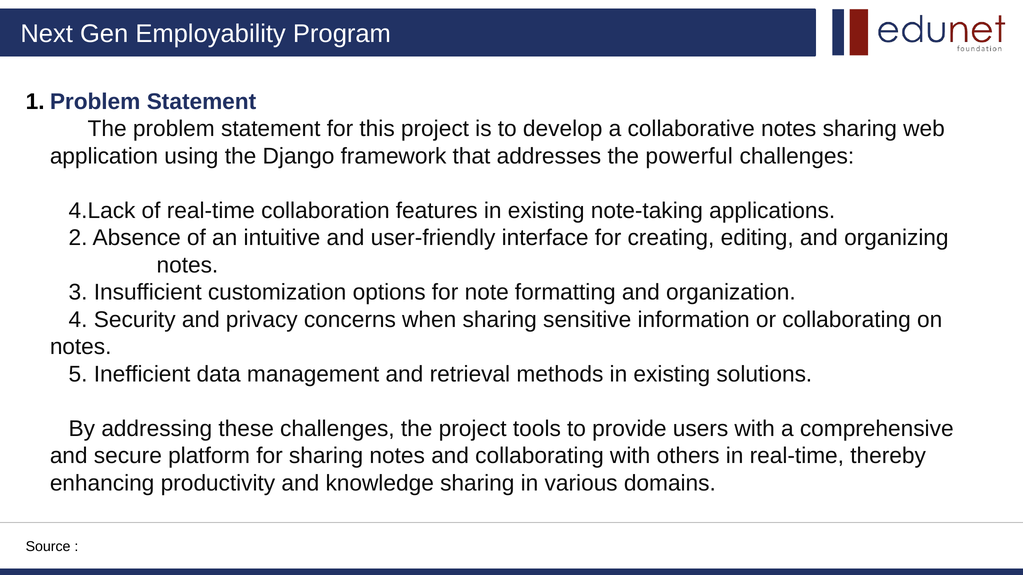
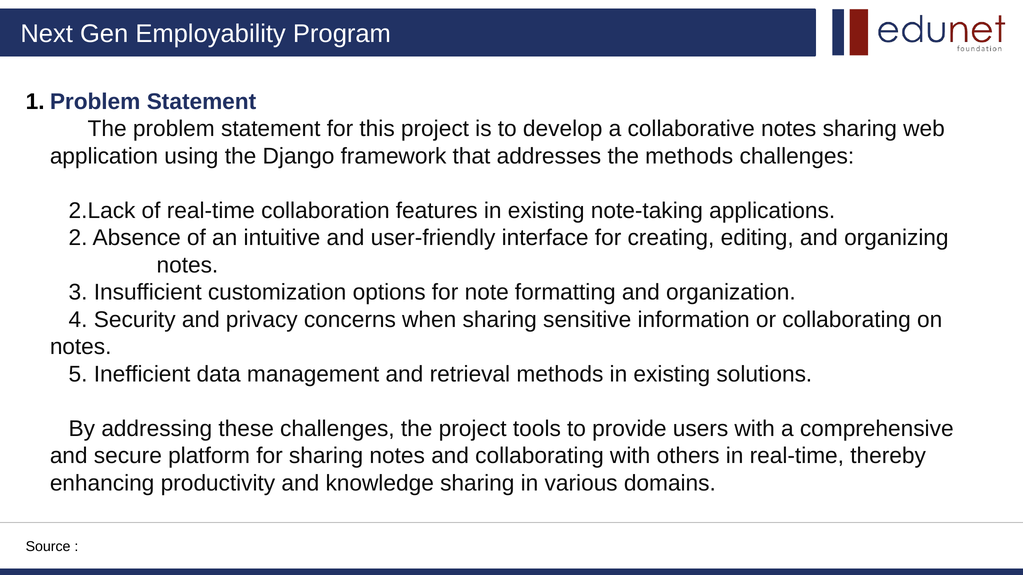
the powerful: powerful -> methods
4.Lack: 4.Lack -> 2.Lack
